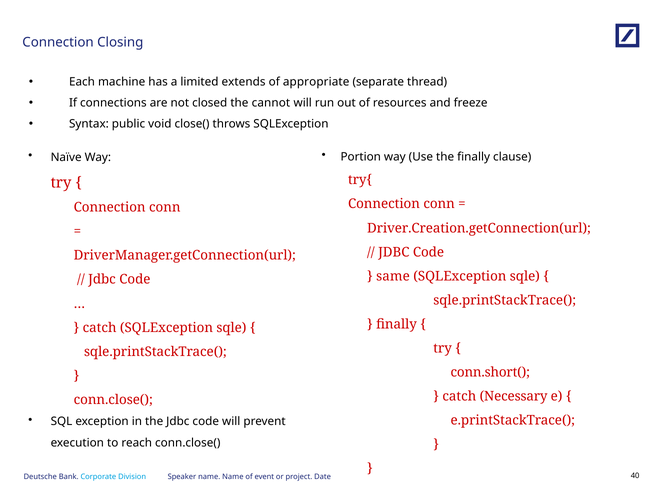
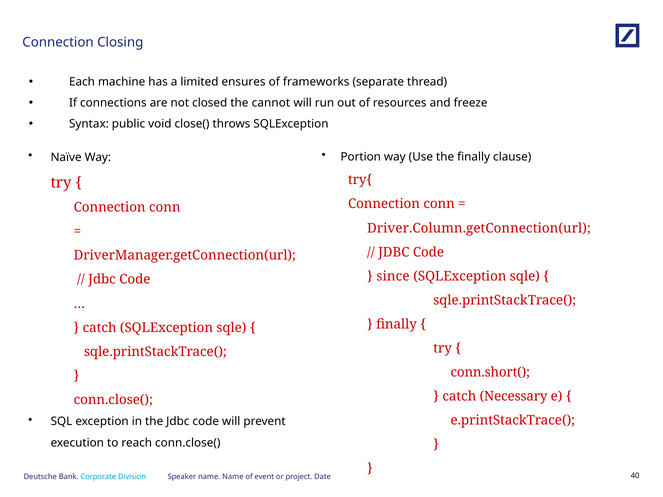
extends: extends -> ensures
appropriate: appropriate -> frameworks
Driver.Creation.getConnection(url: Driver.Creation.getConnection(url -> Driver.Column.getConnection(url
same: same -> since
